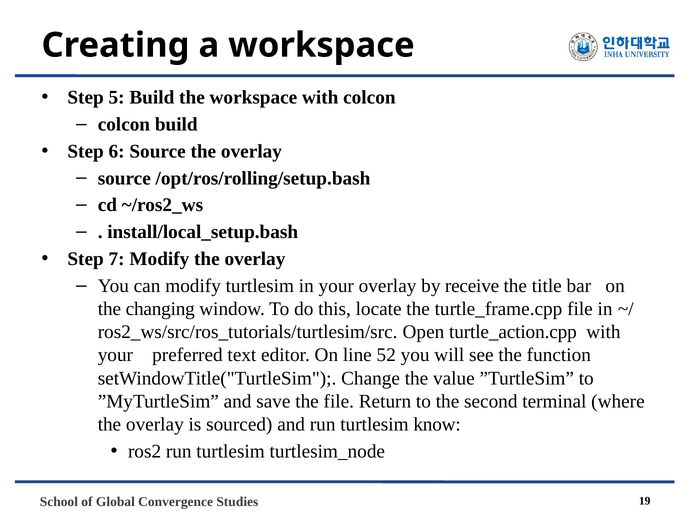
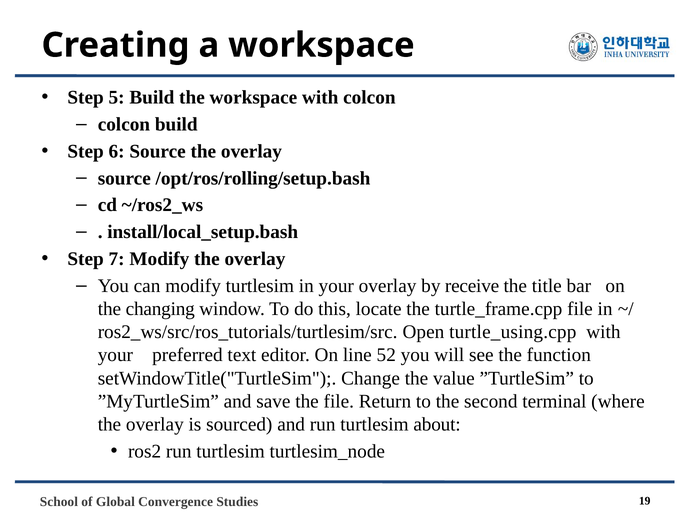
turtle_action.cpp: turtle_action.cpp -> turtle_using.cpp
know: know -> about
